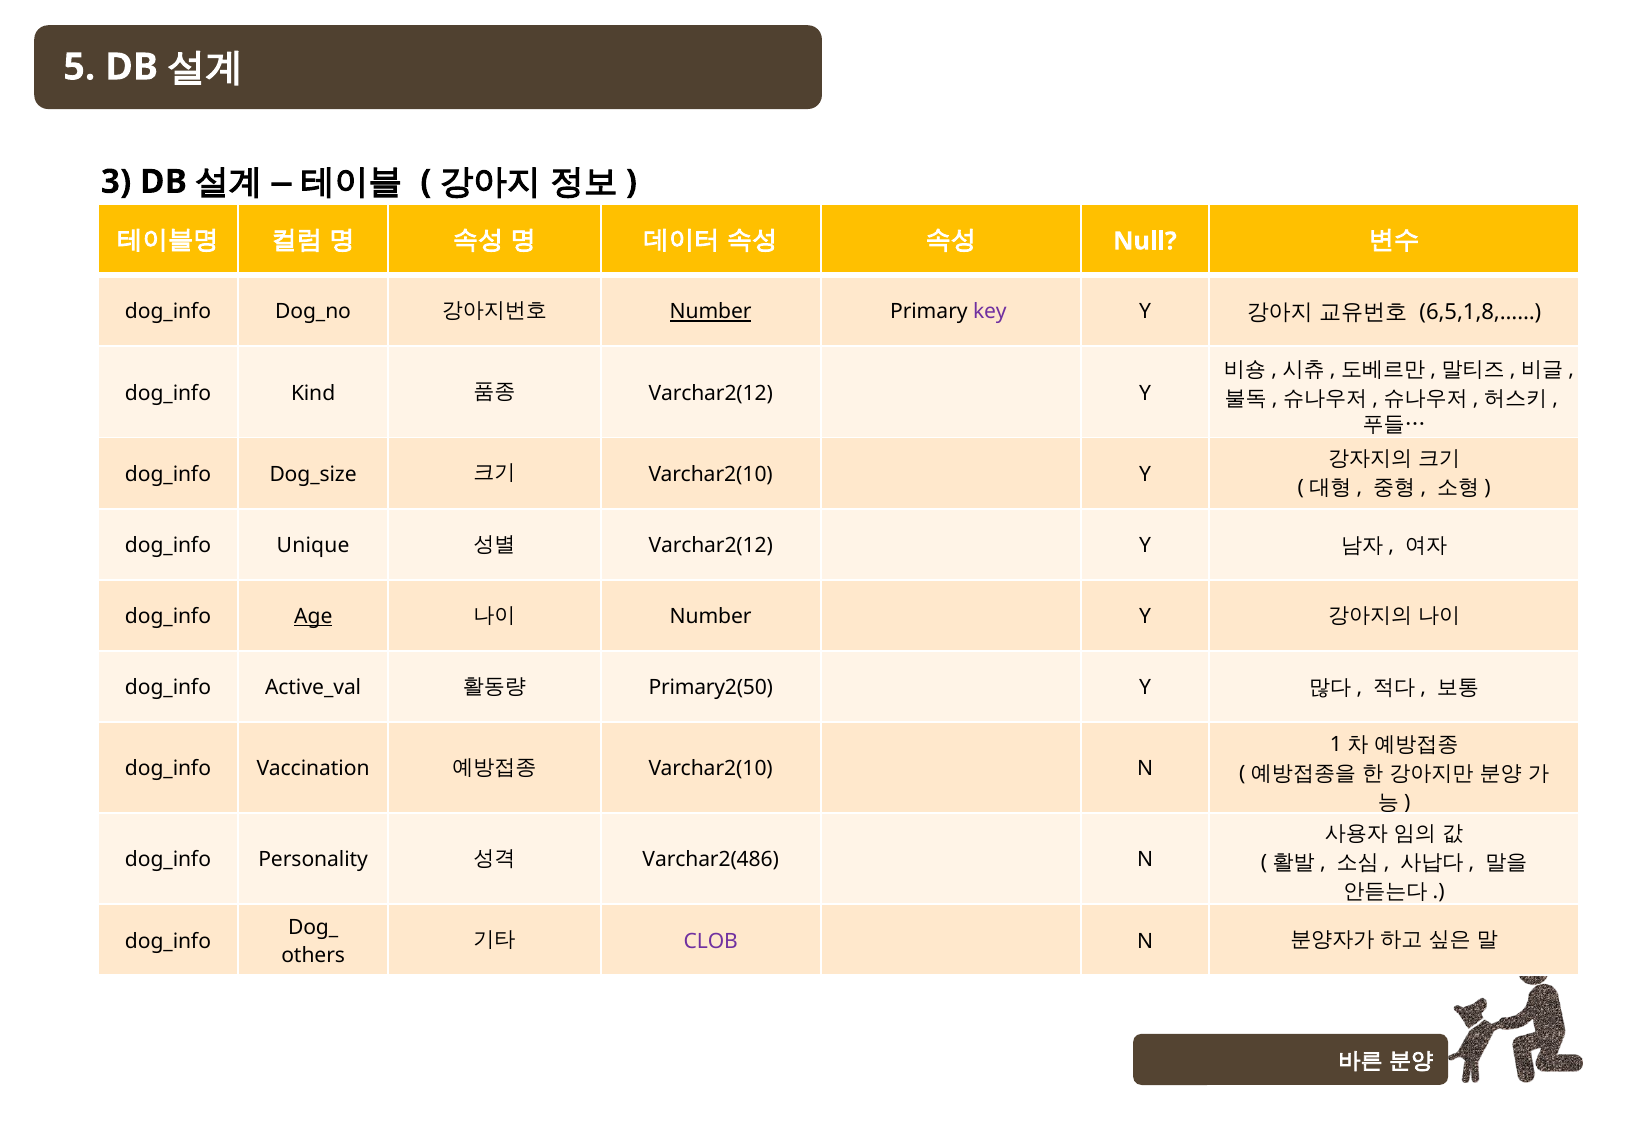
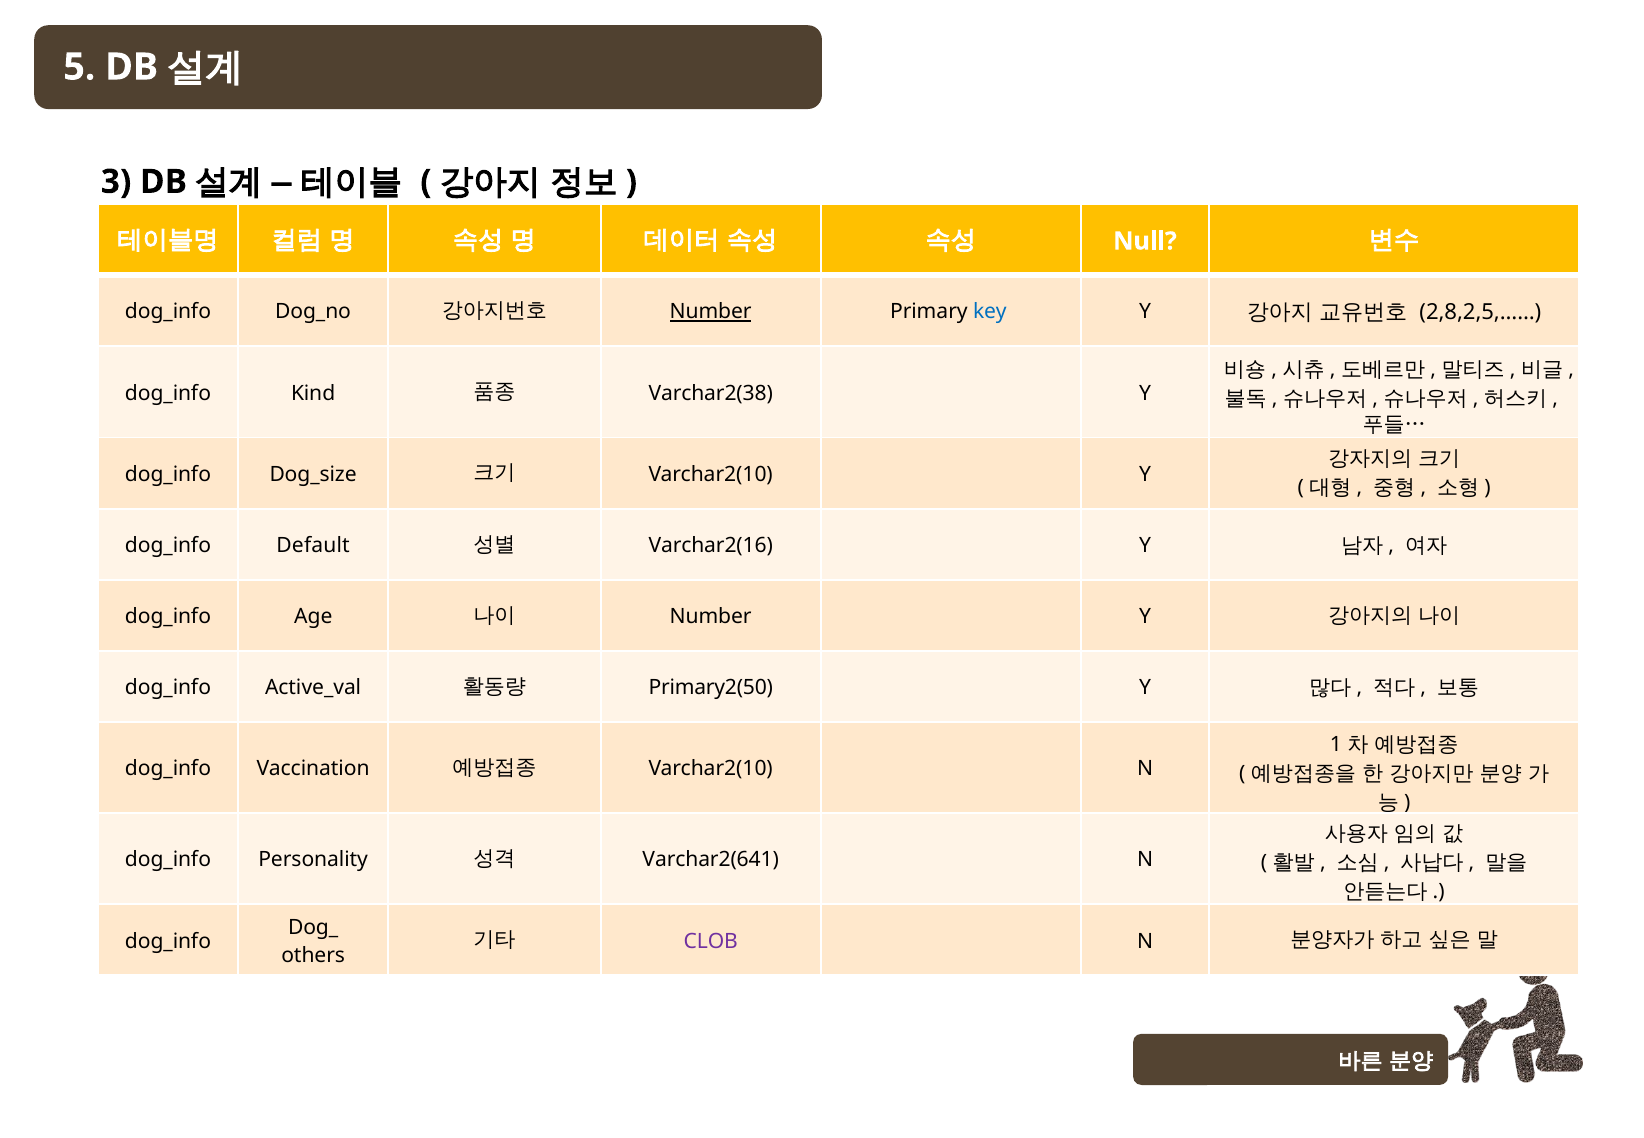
key colour: purple -> blue
6,5,1,8,……: 6,5,1,8,…… -> 2,8,2,5,……
Varchar2(12 at (711, 393): Varchar2(12 -> Varchar2(38
Unique: Unique -> Default
Varchar2(12 at (711, 545): Varchar2(12 -> Varchar2(16
Age underline: present -> none
Varchar2(486: Varchar2(486 -> Varchar2(641
